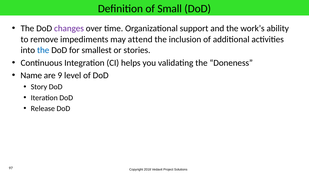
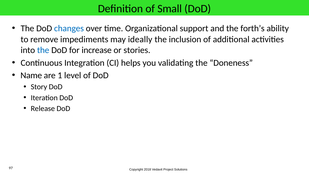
changes colour: purple -> blue
work’s: work’s -> forth’s
attend: attend -> ideally
smallest: smallest -> increase
9: 9 -> 1
